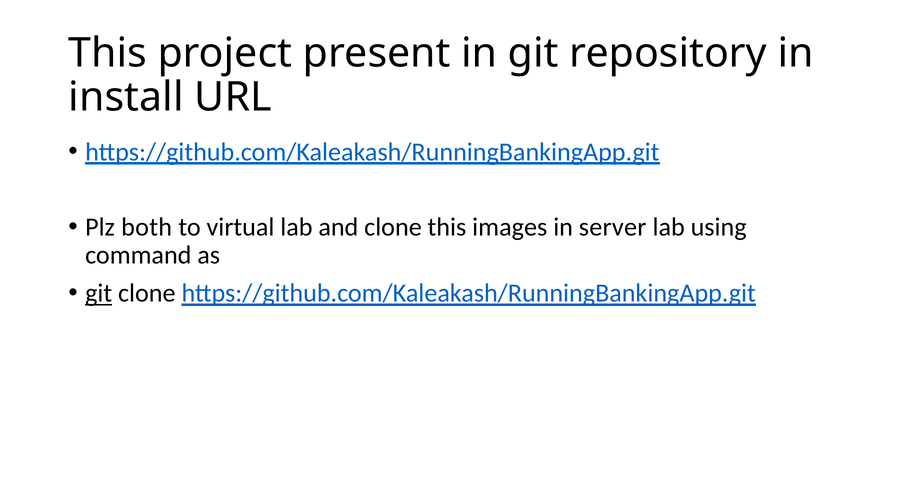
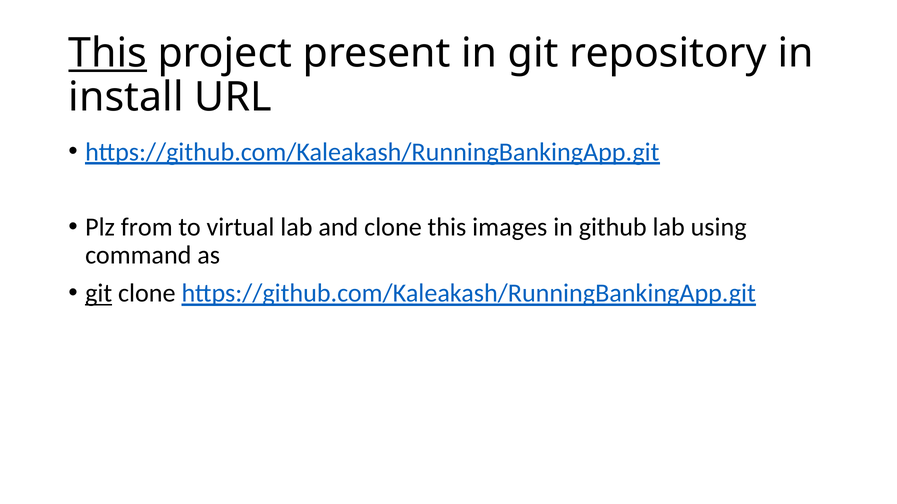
This at (108, 53) underline: none -> present
both: both -> from
server: server -> github
